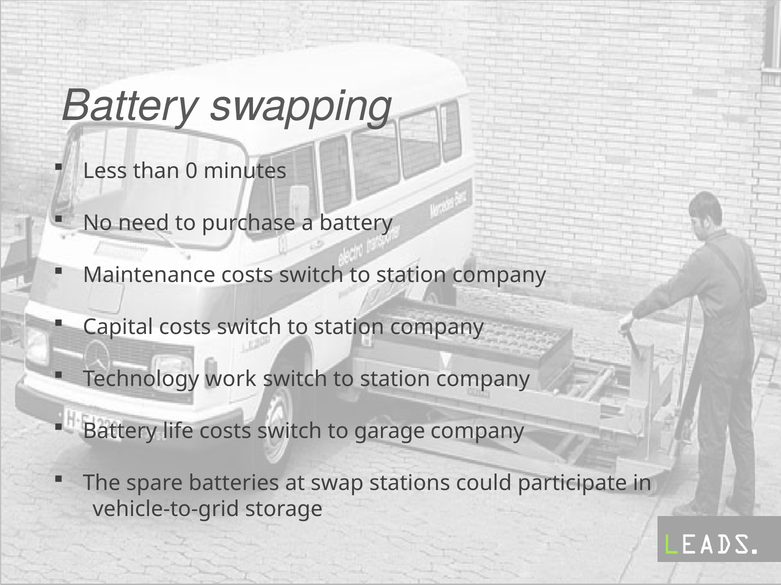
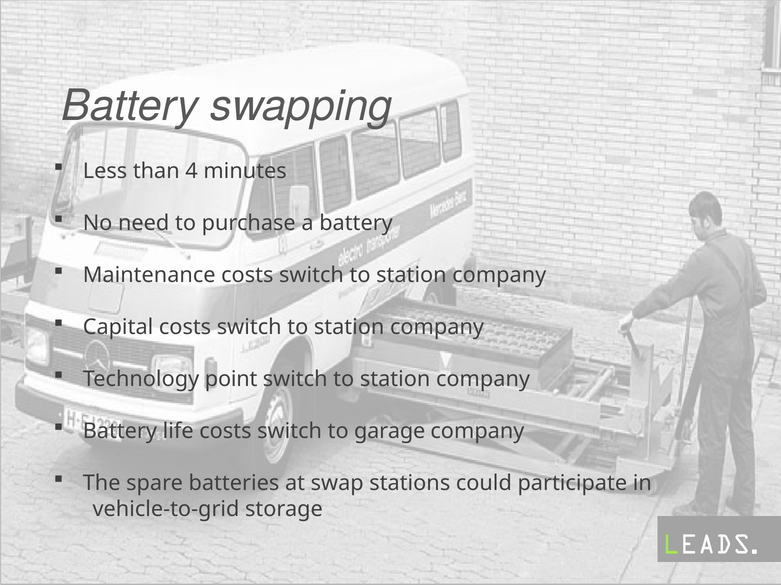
0: 0 -> 4
work: work -> point
